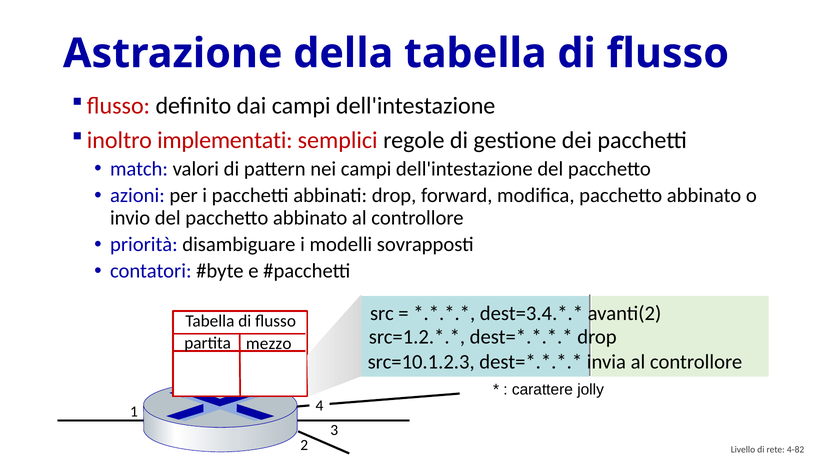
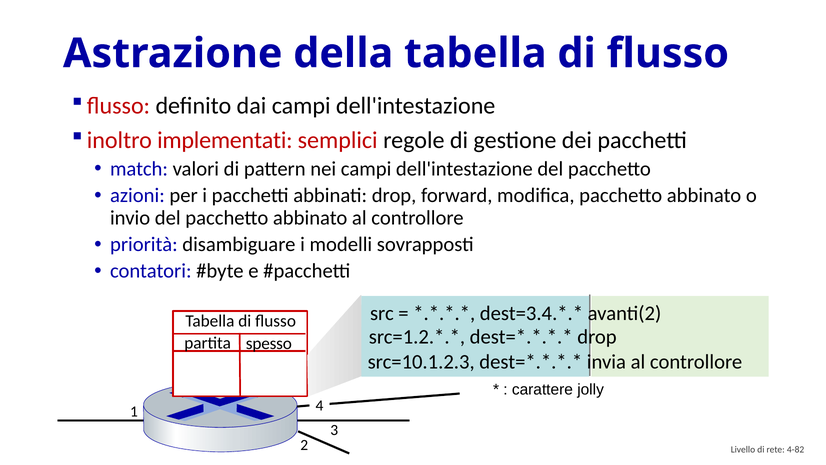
mezzo: mezzo -> spesso
